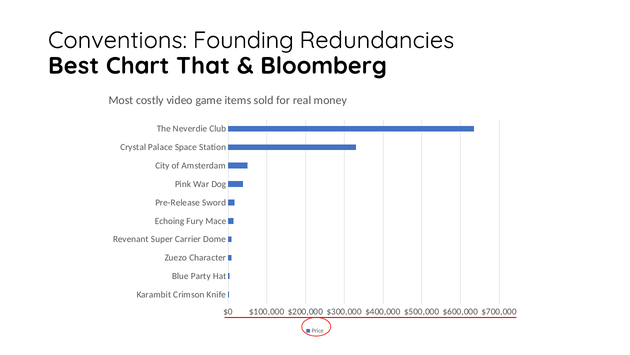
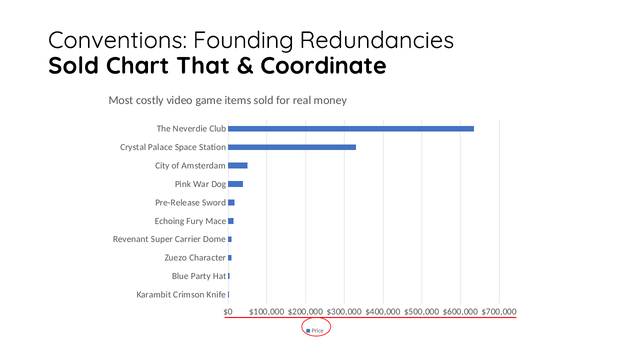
Best at (74, 66): Best -> Sold
Bloomberg: Bloomberg -> Coordinate
